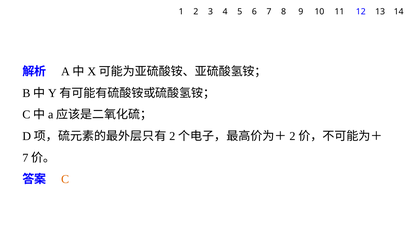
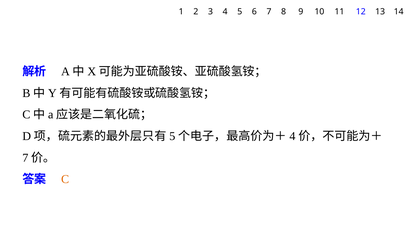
2 at (172, 136): 2 -> 5
2 at (292, 136): 2 -> 4
